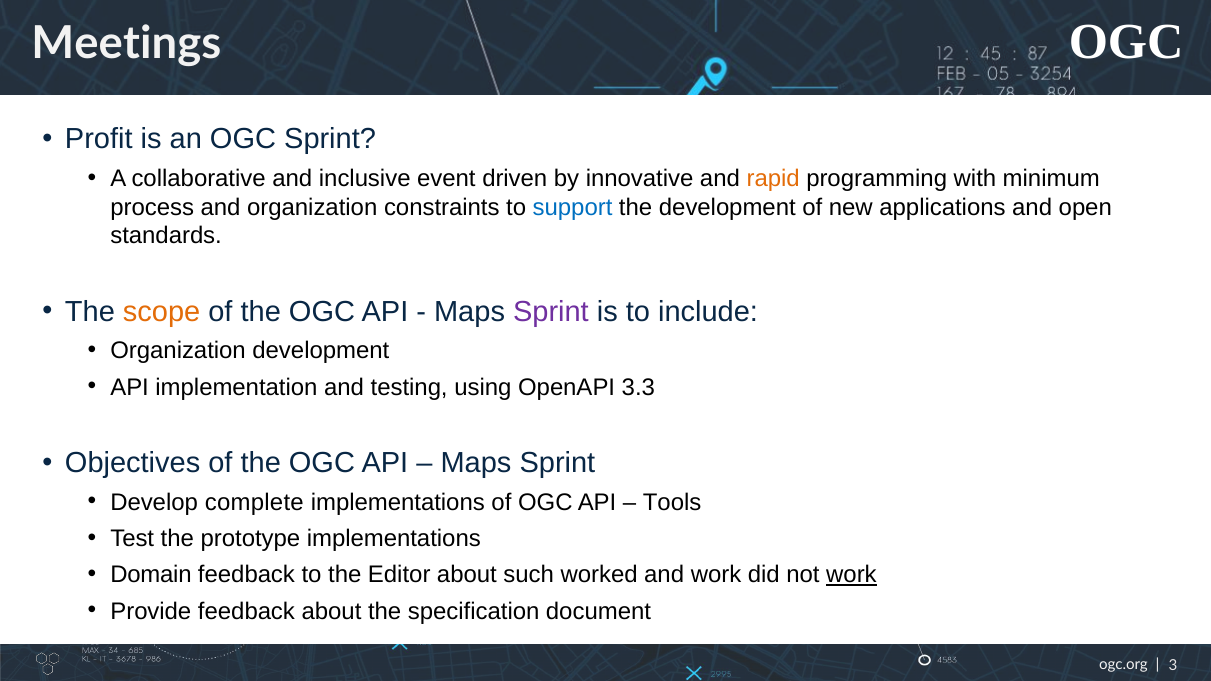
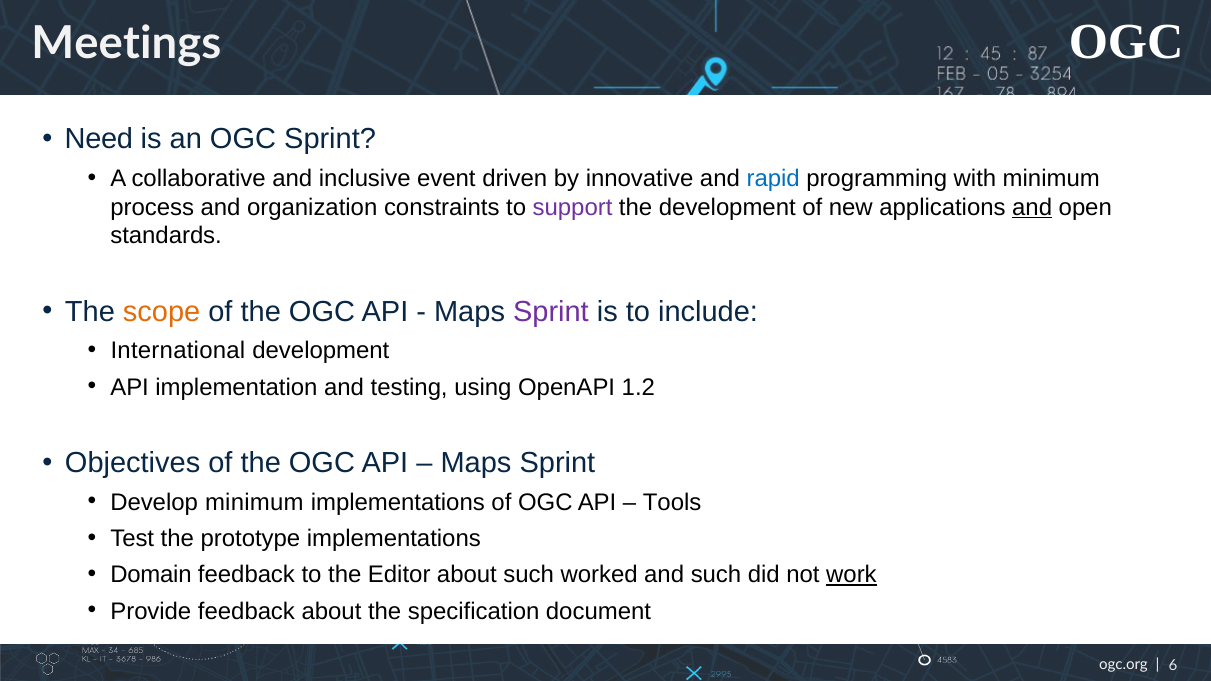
Profit: Profit -> Need
rapid colour: orange -> blue
support colour: blue -> purple
and at (1032, 207) underline: none -> present
Organization at (178, 351): Organization -> International
3.3: 3.3 -> 1.2
Develop complete: complete -> minimum
and work: work -> such
3: 3 -> 6
